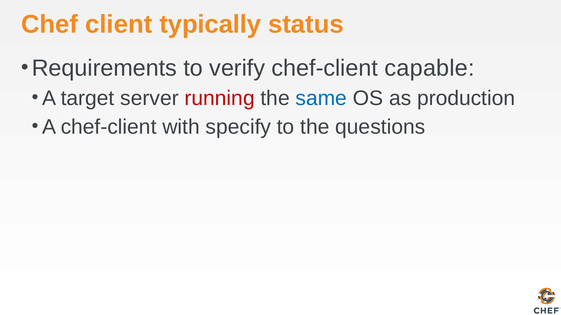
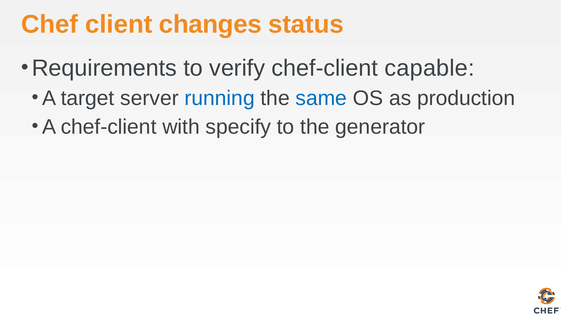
typically: typically -> changes
running colour: red -> blue
questions: questions -> generator
